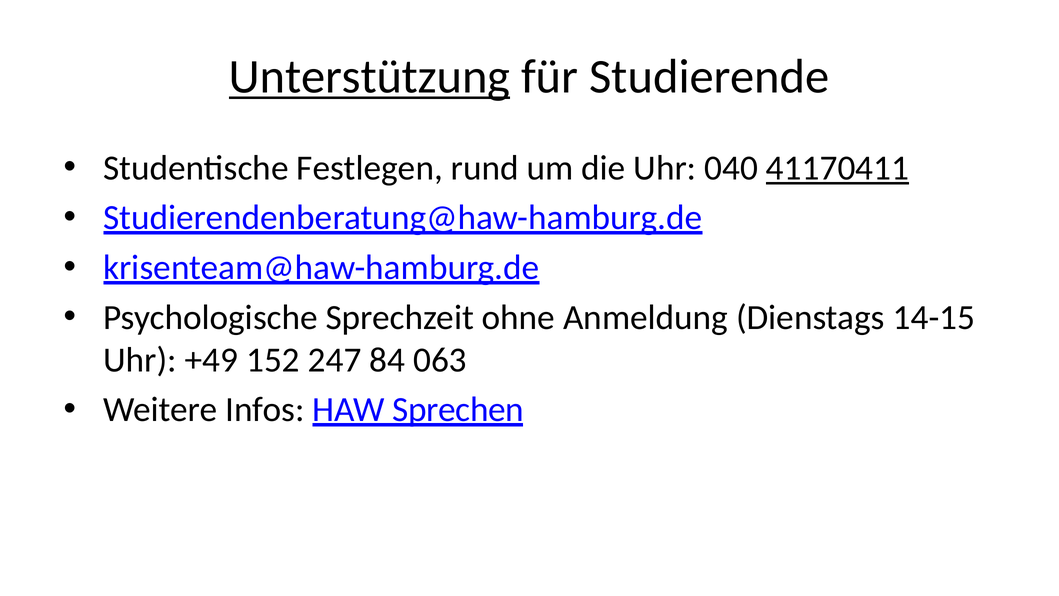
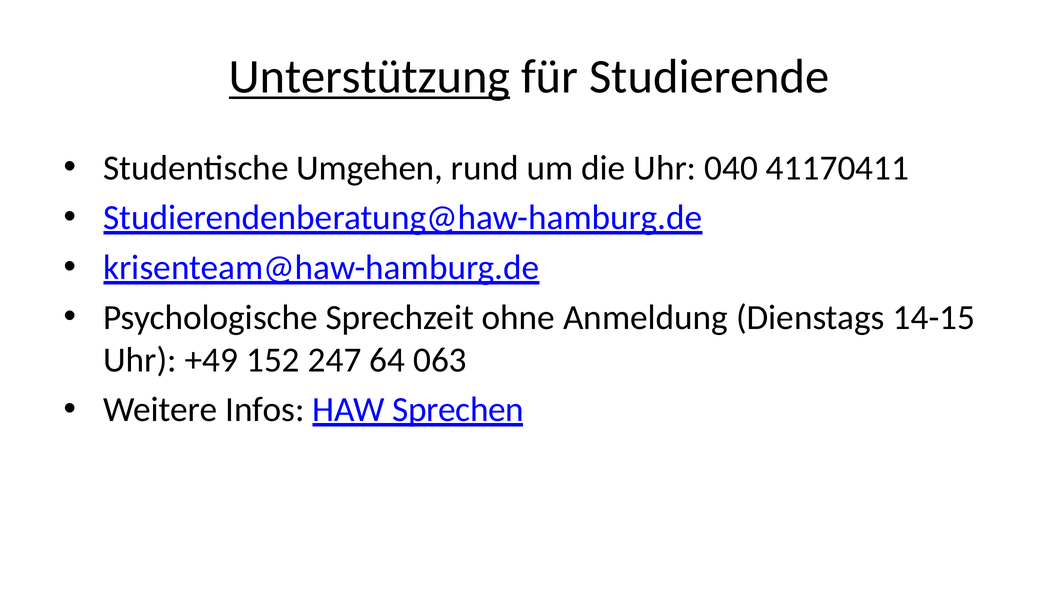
Festlegen: Festlegen -> Umgehen
41170411 underline: present -> none
84: 84 -> 64
